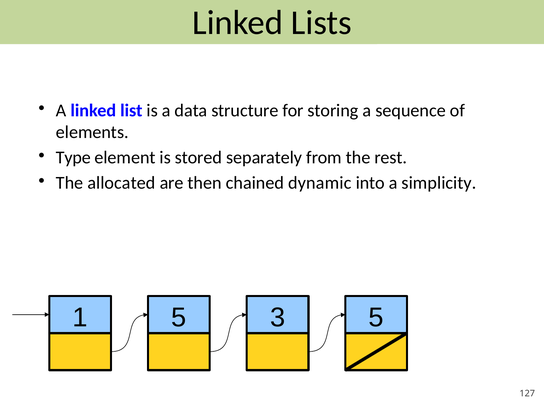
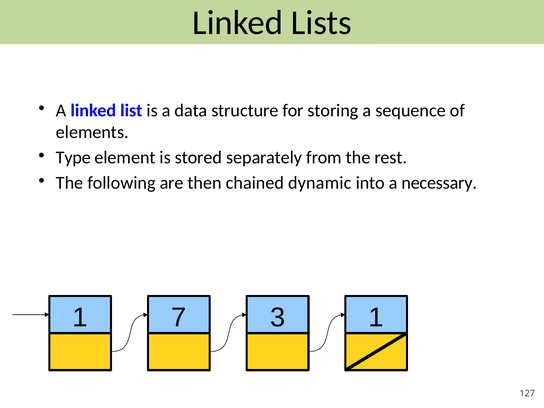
allocated: allocated -> following
simplicity: simplicity -> necessary
1 5: 5 -> 7
3 5: 5 -> 1
